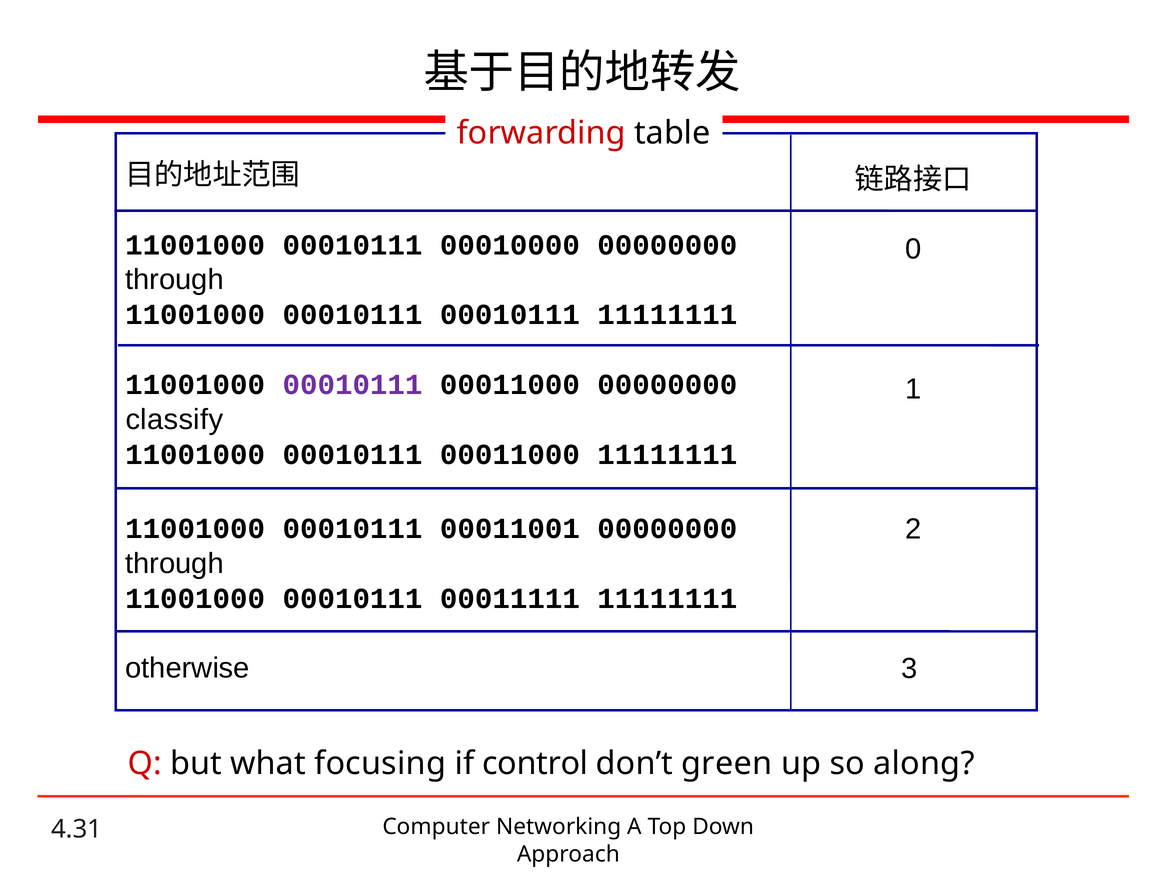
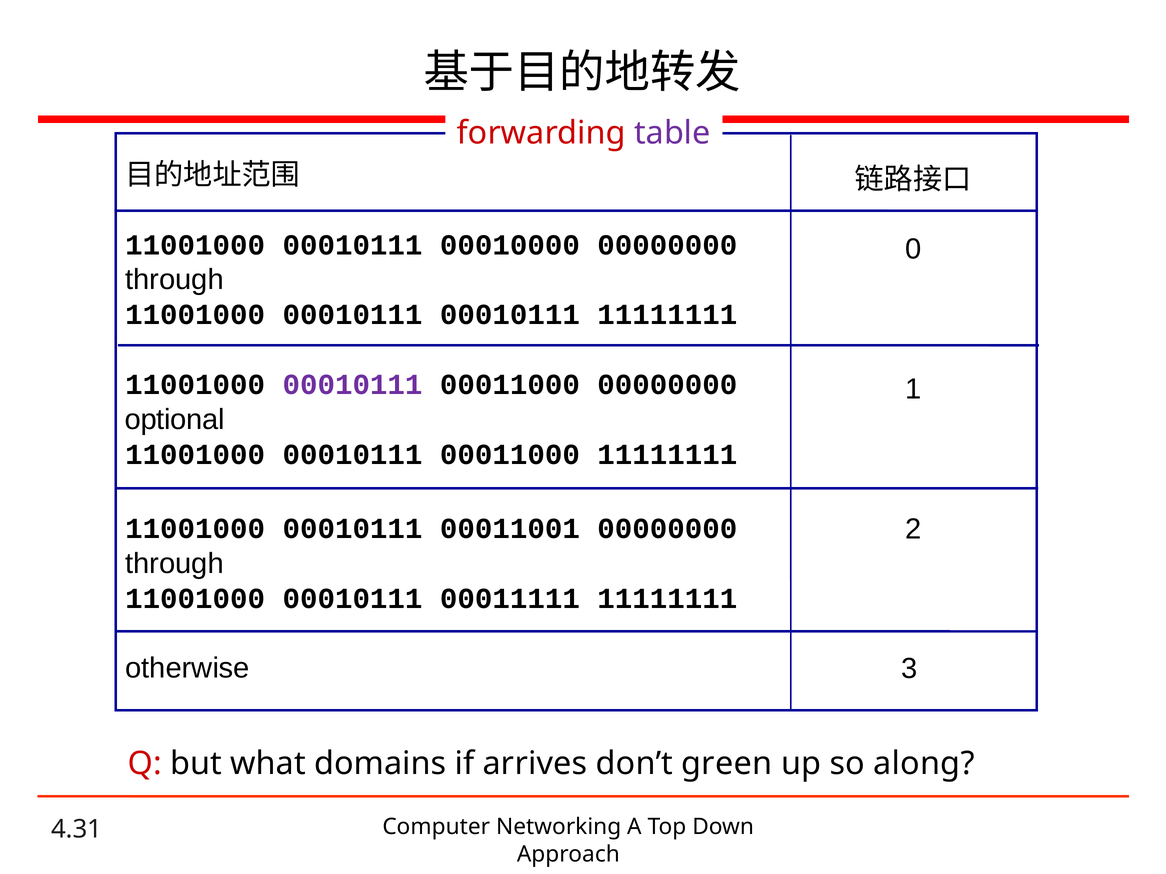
table colour: black -> purple
classify: classify -> optional
focusing: focusing -> domains
control: control -> arrives
